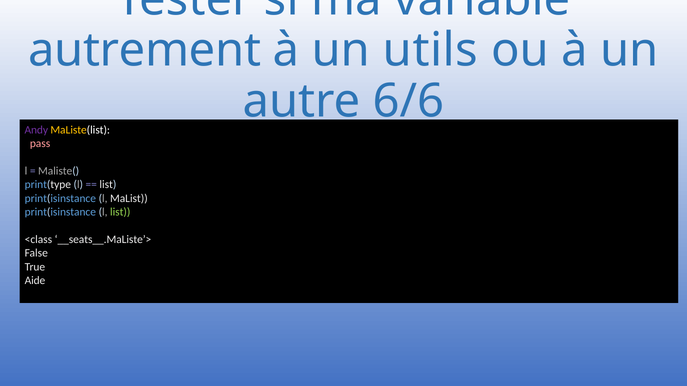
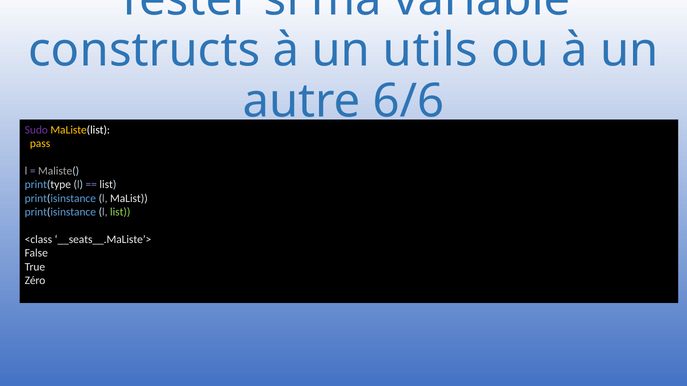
autrement: autrement -> constructs
Andy: Andy -> Sudo
pass colour: pink -> yellow
Aide: Aide -> Zéro
